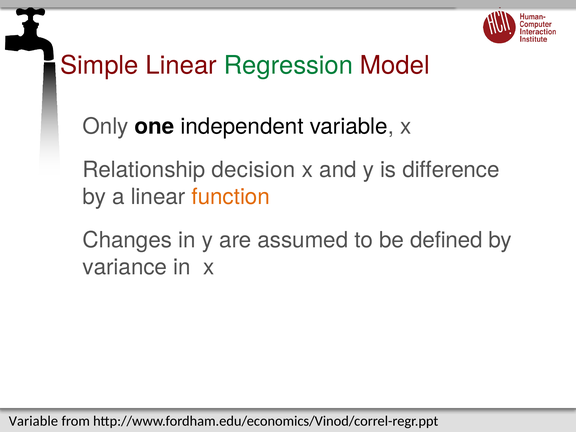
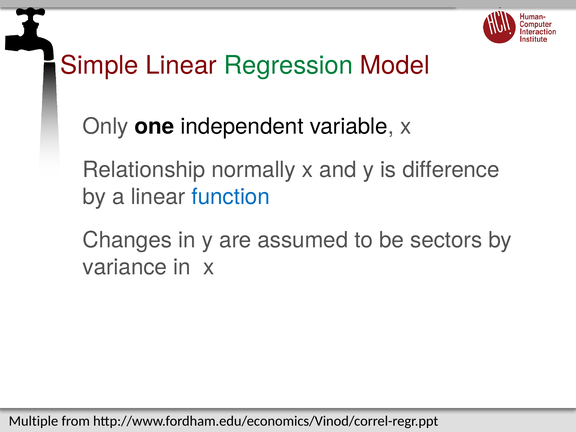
decision: decision -> normally
function colour: orange -> blue
defined: defined -> sectors
Variable at (33, 421): Variable -> Multiple
